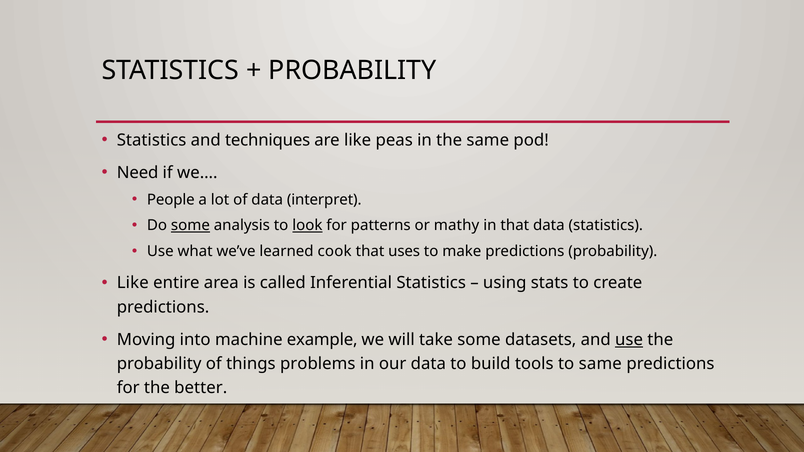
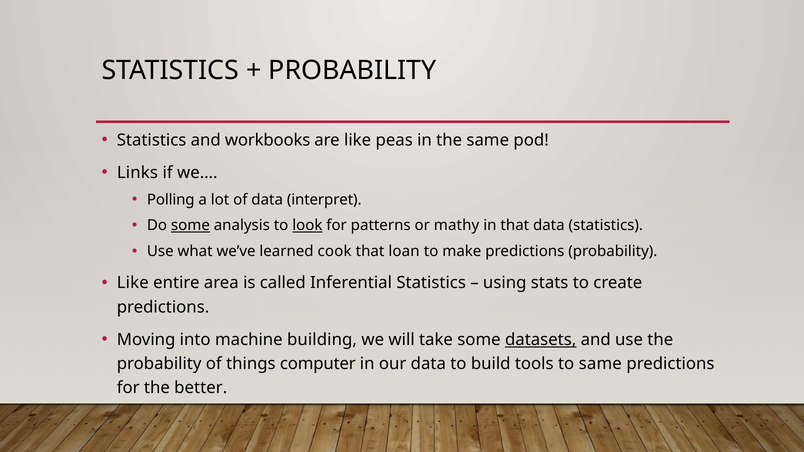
techniques: techniques -> workbooks
Need: Need -> Links
People: People -> Polling
uses: uses -> loan
example: example -> building
datasets underline: none -> present
use at (629, 340) underline: present -> none
problems: problems -> computer
